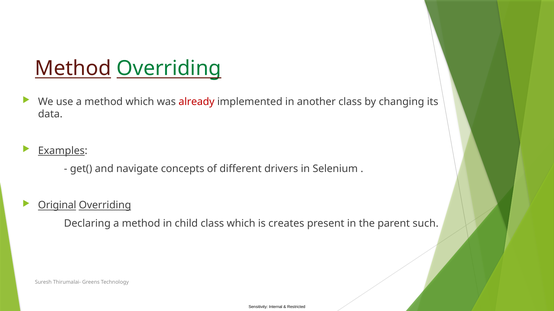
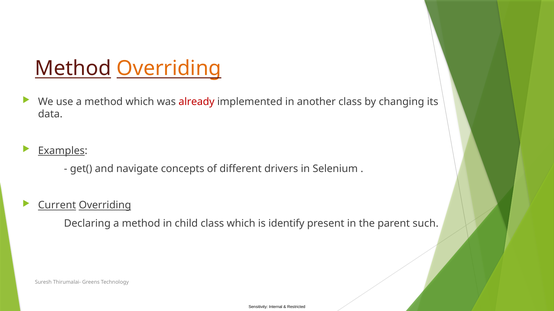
Overriding at (169, 69) colour: green -> orange
Original: Original -> Current
creates: creates -> identify
